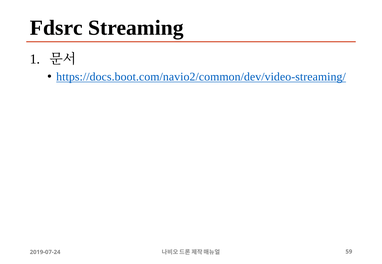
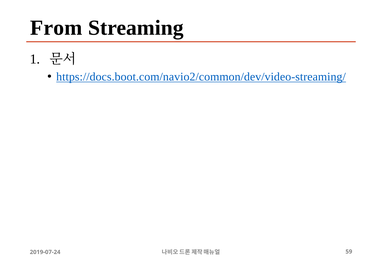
Fdsrc: Fdsrc -> From
